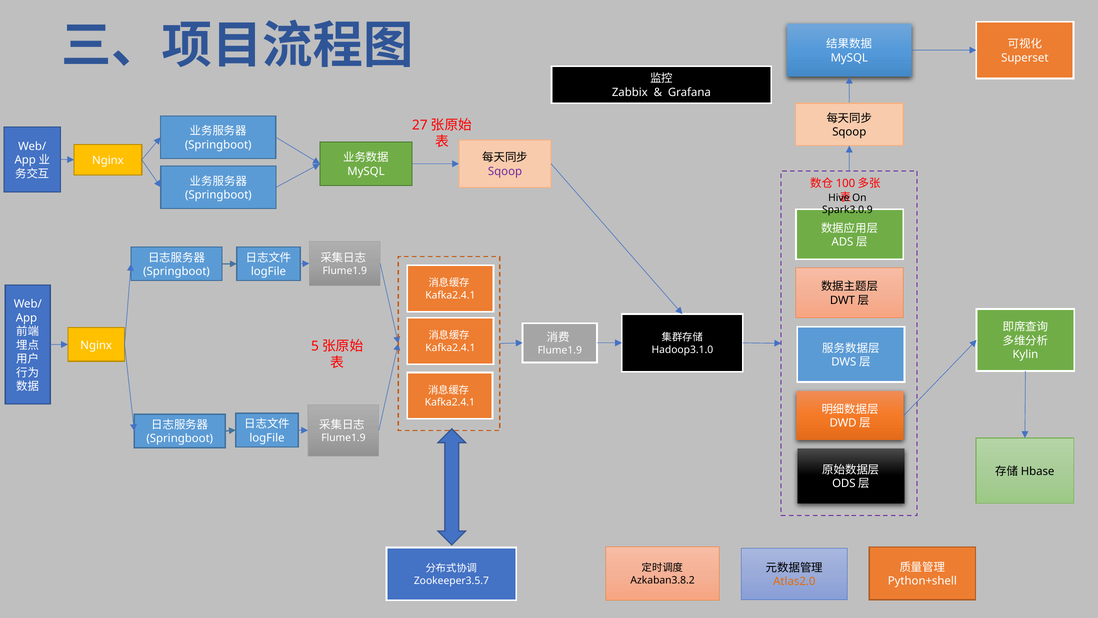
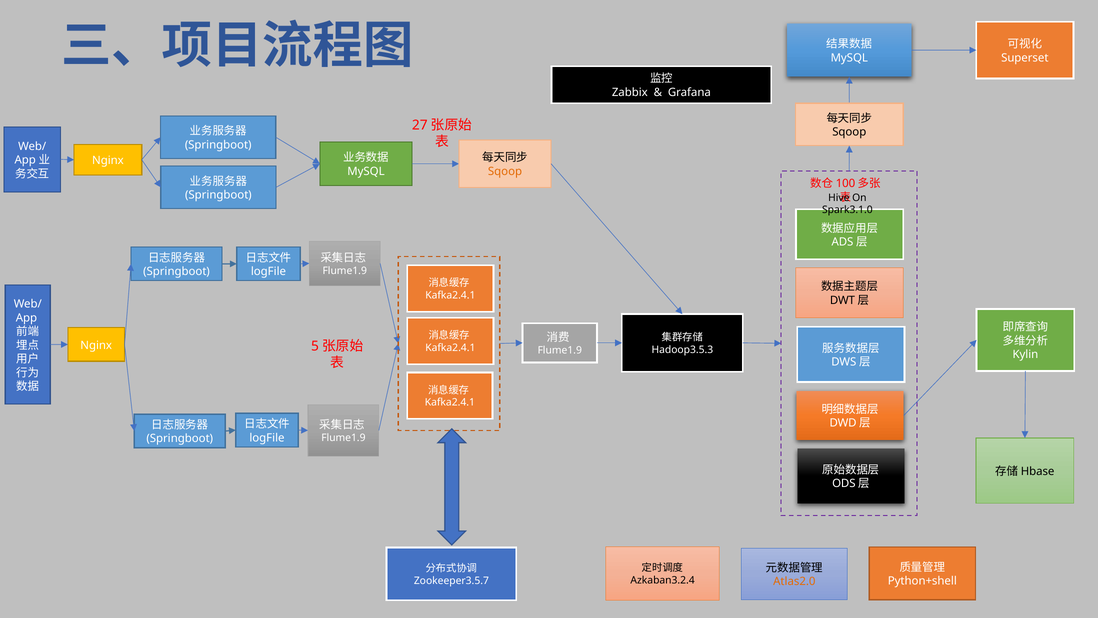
Sqoop at (505, 171) colour: purple -> orange
Spark3.0.9: Spark3.0.9 -> Spark3.1.0
Hadoop3.1.0: Hadoop3.1.0 -> Hadoop3.5.3
Azkaban3.8.2: Azkaban3.8.2 -> Azkaban3.2.4
